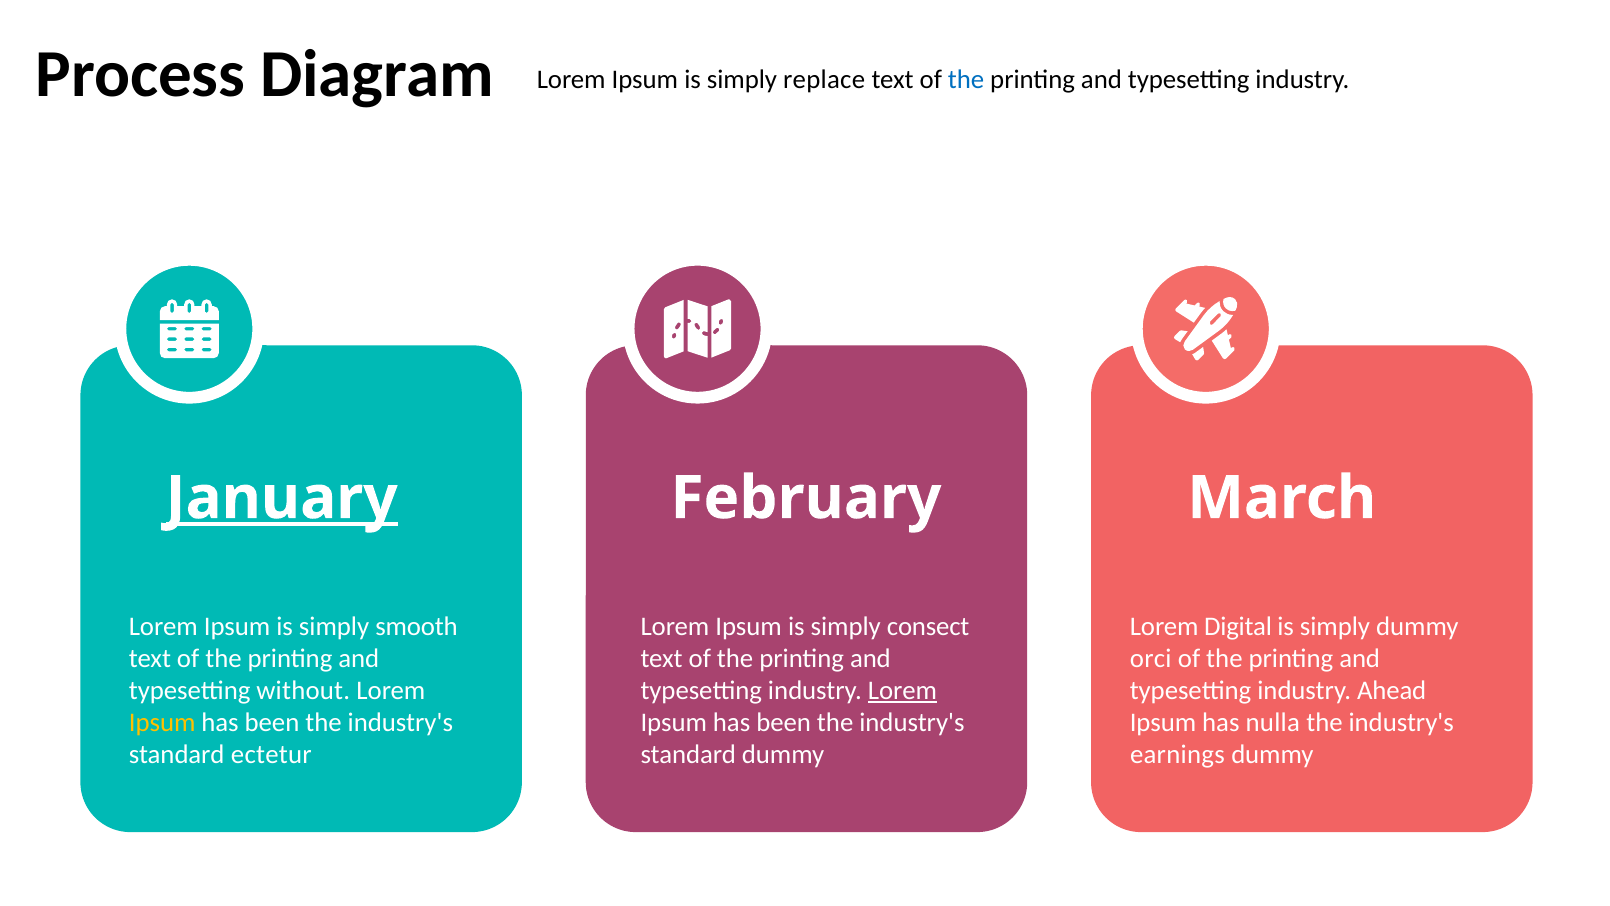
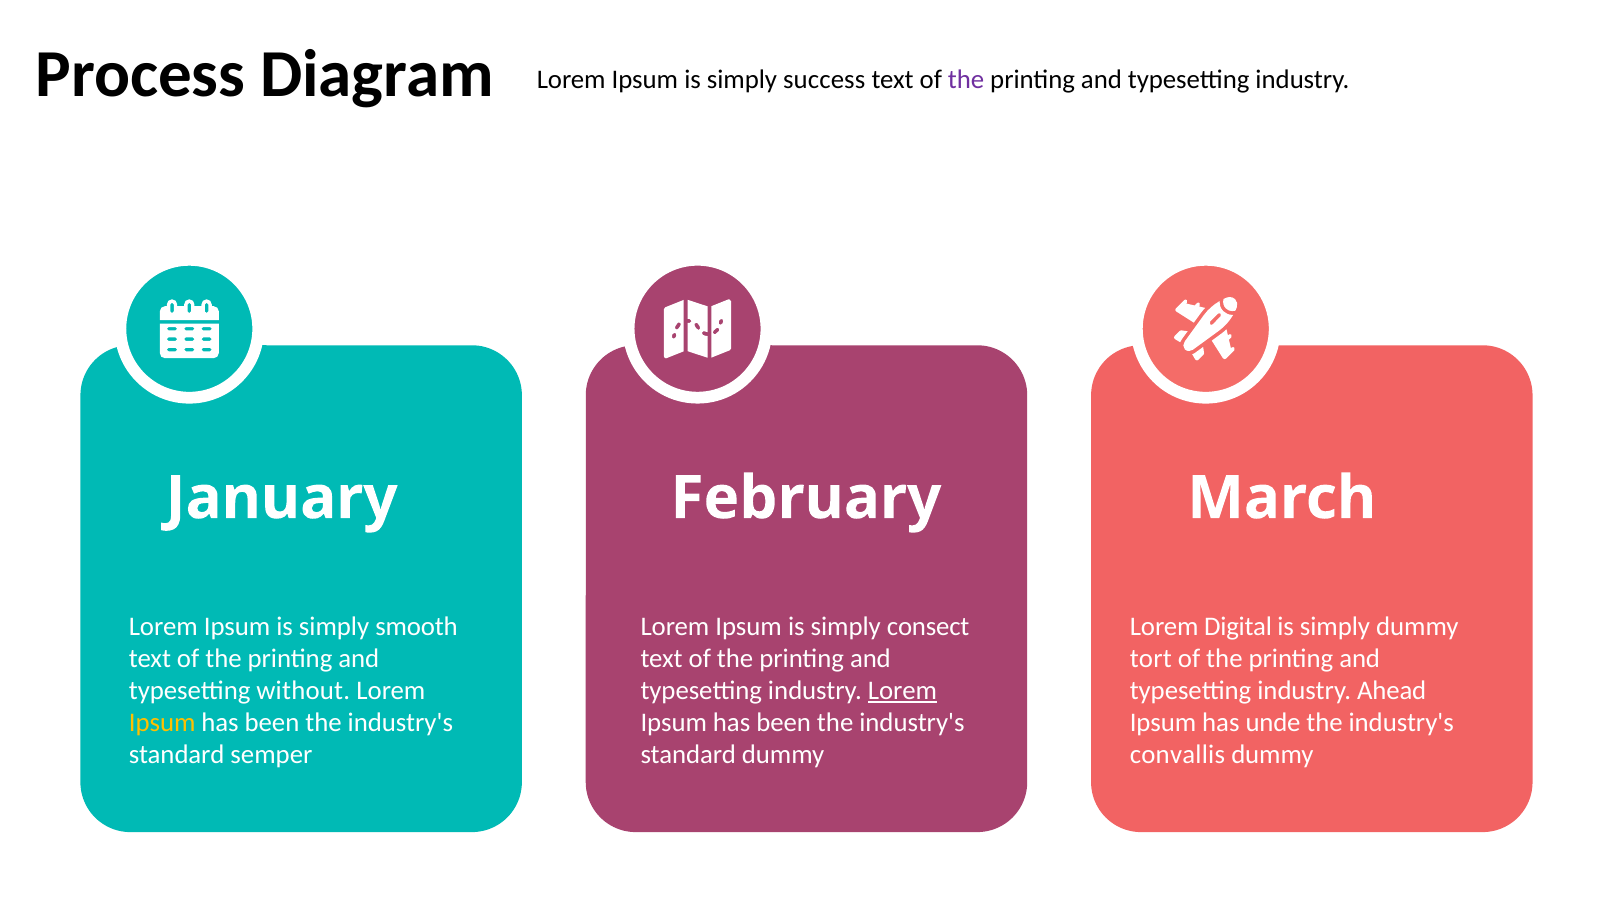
replace: replace -> success
the at (966, 80) colour: blue -> purple
January underline: present -> none
orci: orci -> tort
nulla: nulla -> unde
ectetur: ectetur -> semper
earnings: earnings -> convallis
